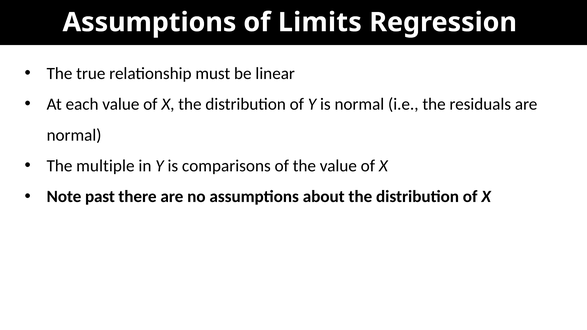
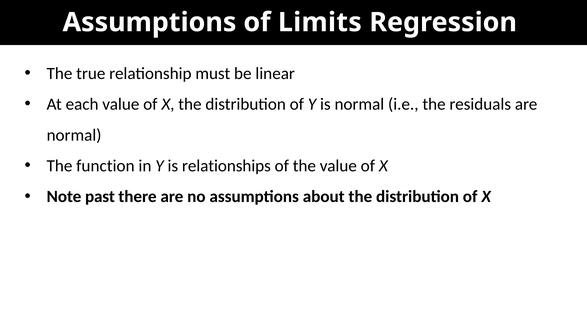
multiple: multiple -> function
comparisons: comparisons -> relationships
